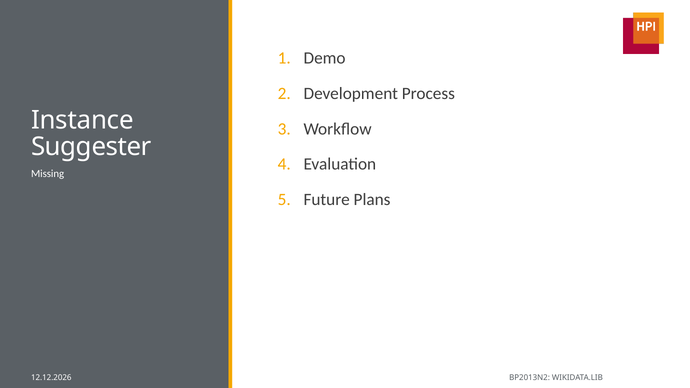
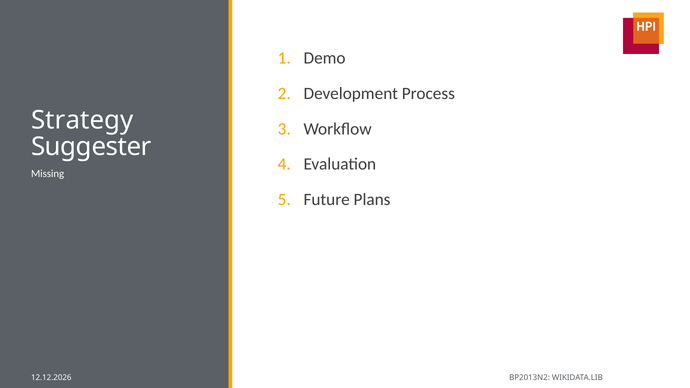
Instance: Instance -> Strategy
